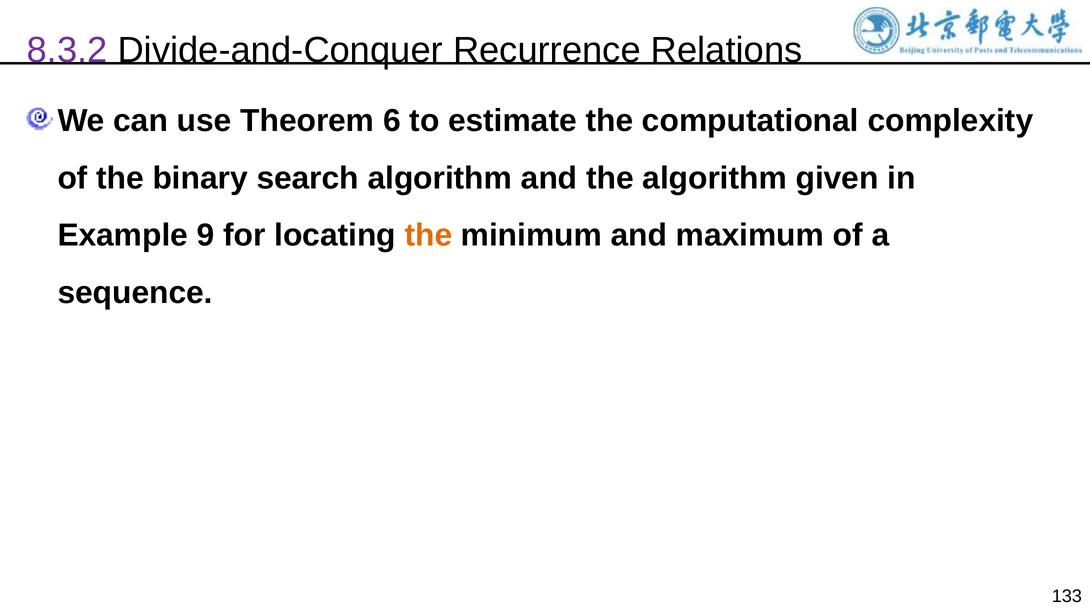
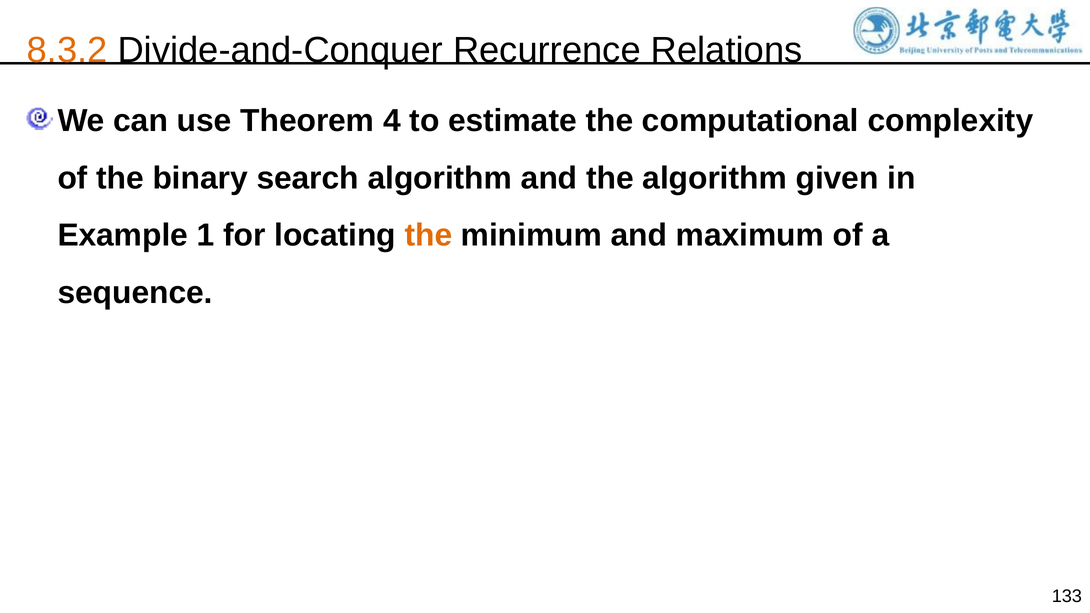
8.3.2 colour: purple -> orange
6: 6 -> 4
9: 9 -> 1
